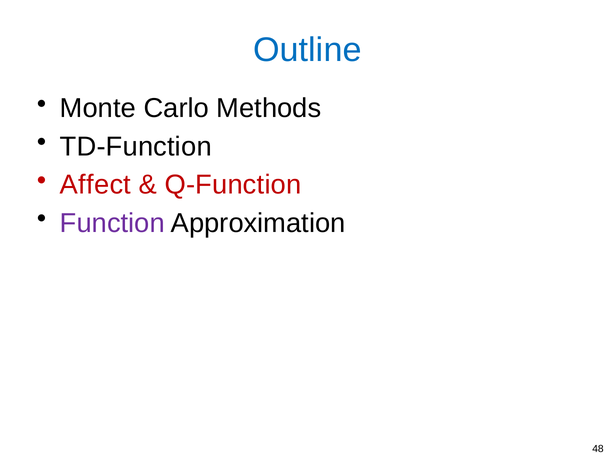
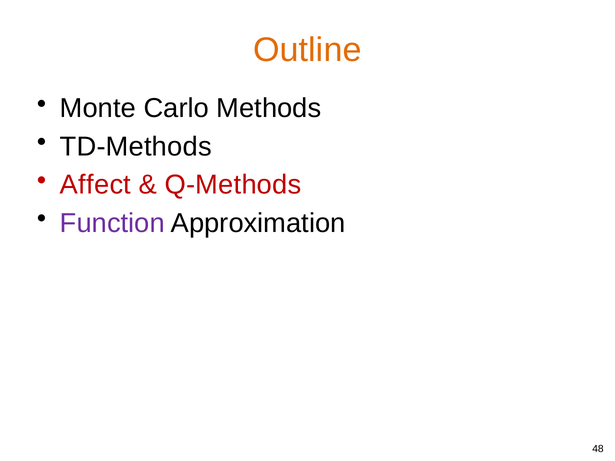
Outline colour: blue -> orange
TD-Function: TD-Function -> TD-Methods
Q-Function: Q-Function -> Q-Methods
